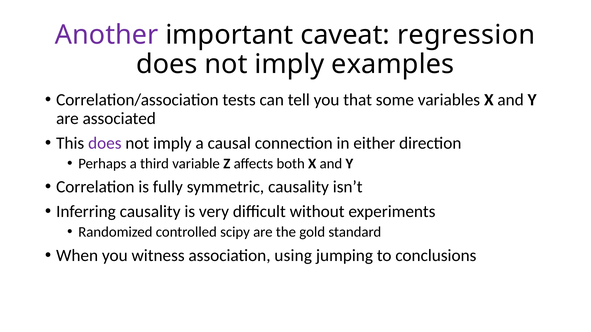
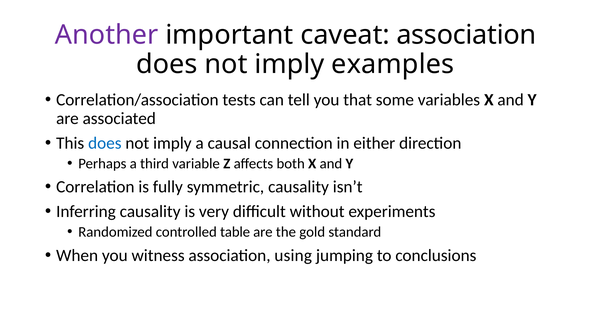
caveat regression: regression -> association
does at (105, 143) colour: purple -> blue
scipy: scipy -> table
